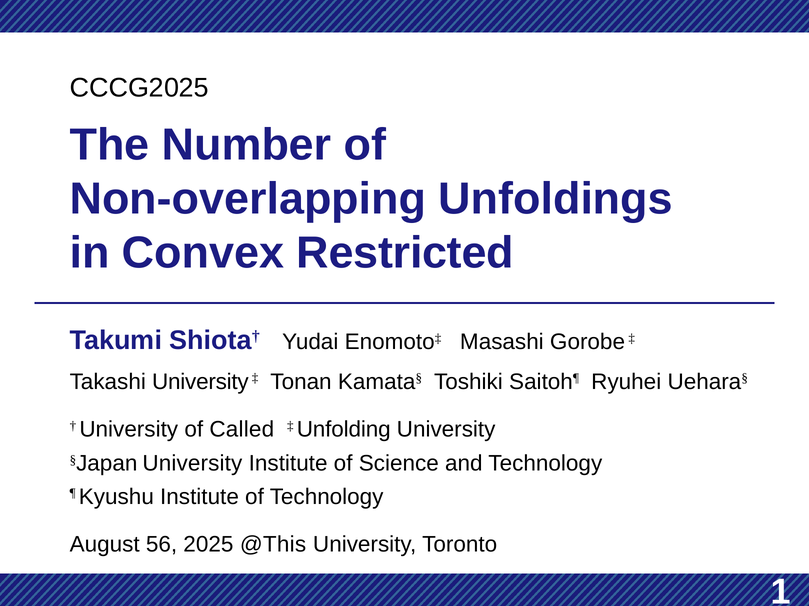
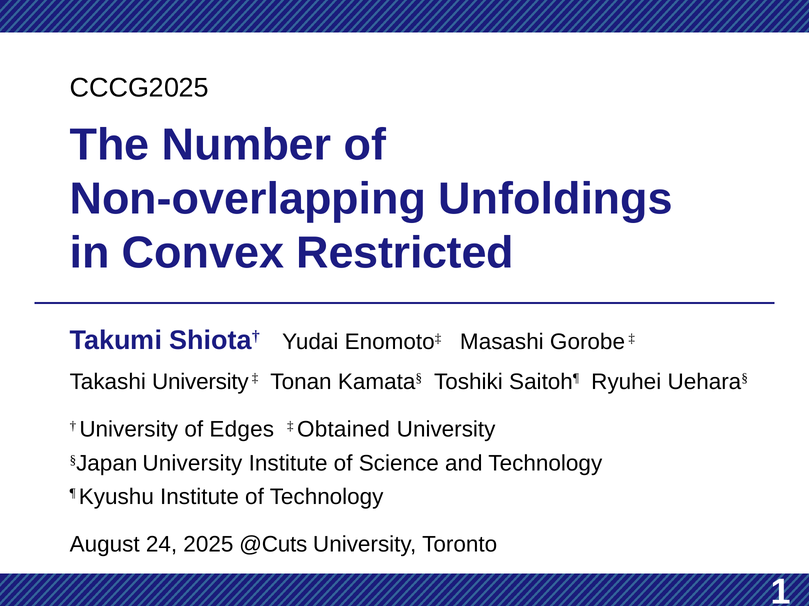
Called: Called -> Edges
Unfolding: Unfolding -> Obtained
56: 56 -> 24
@This: @This -> @Cuts
